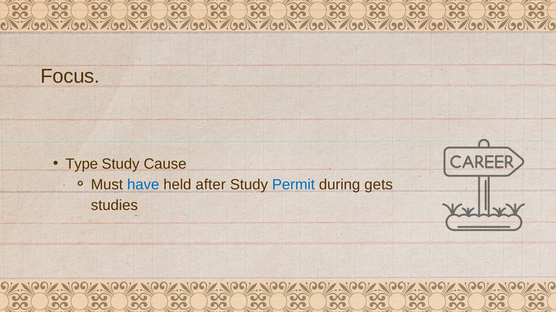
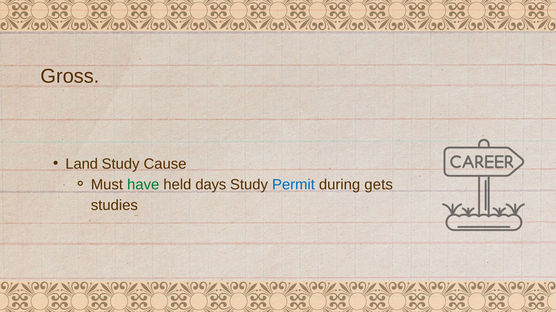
Focus: Focus -> Gross
Type: Type -> Land
have colour: blue -> green
after: after -> days
